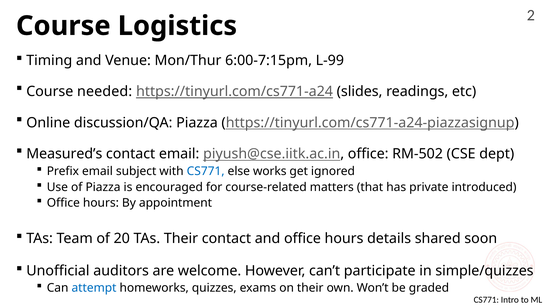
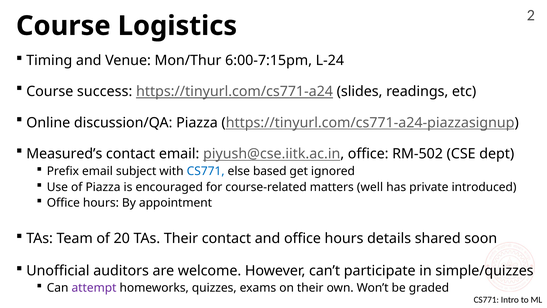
L-99: L-99 -> L-24
needed: needed -> success
works: works -> based
that: that -> well
attempt colour: blue -> purple
